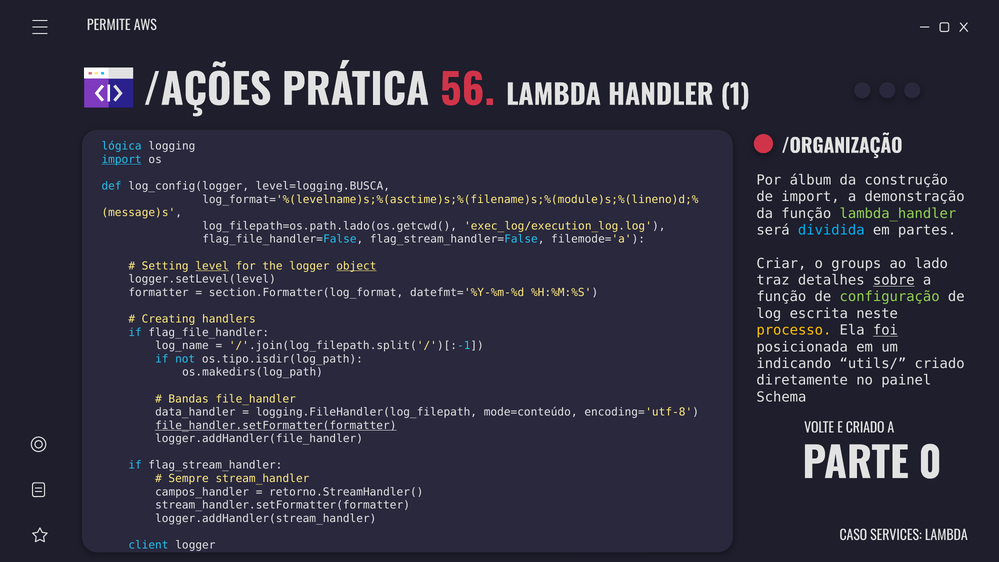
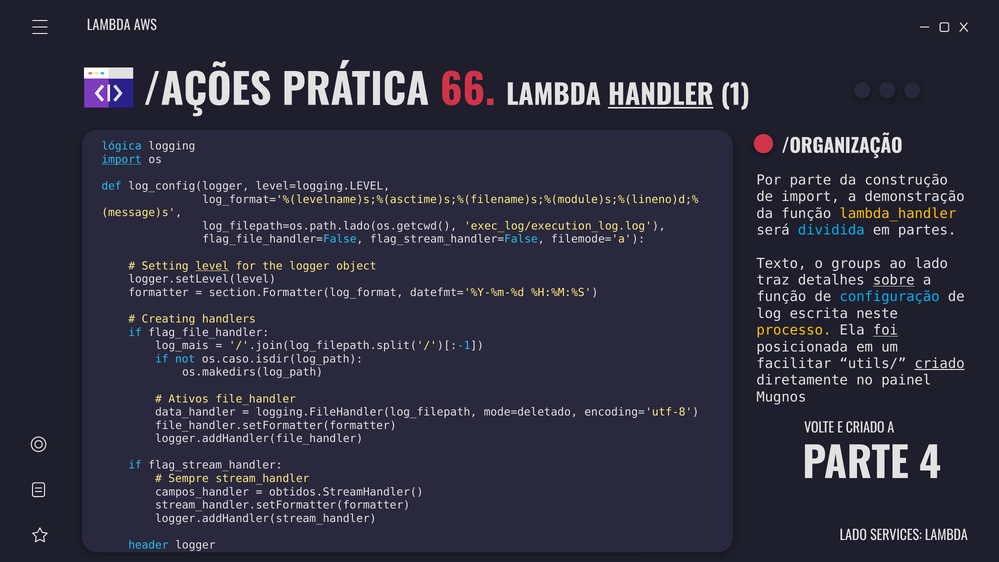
PERMITE at (109, 26): PERMITE -> LAMBDA
56: 56 -> 66
HANDLER underline: none -> present
Por álbum: álbum -> parte
level=logging.BUSCA: level=logging.BUSCA -> level=logging.LEVEL
lambda_handler colour: light green -> yellow
Criar: Criar -> Texto
object underline: present -> none
configuração colour: light green -> light blue
log_name: log_name -> log_mais
os.tipo.isdir(log_path: os.tipo.isdir(log_path -> os.caso.isdir(log_path
indicando: indicando -> facilitar
criado at (940, 364) underline: none -> present
Schema: Schema -> Mugnos
Bandas: Bandas -> Ativos
mode=conteúdo: mode=conteúdo -> mode=deletado
file_handler.setFormatter(formatter underline: present -> none
0: 0 -> 4
retorno.StreamHandler(: retorno.StreamHandler( -> obtidos.StreamHandler(
CASO at (853, 536): CASO -> LADO
client: client -> header
